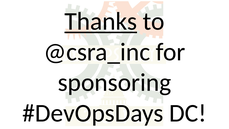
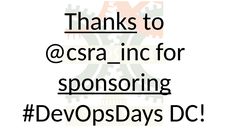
sponsoring underline: none -> present
